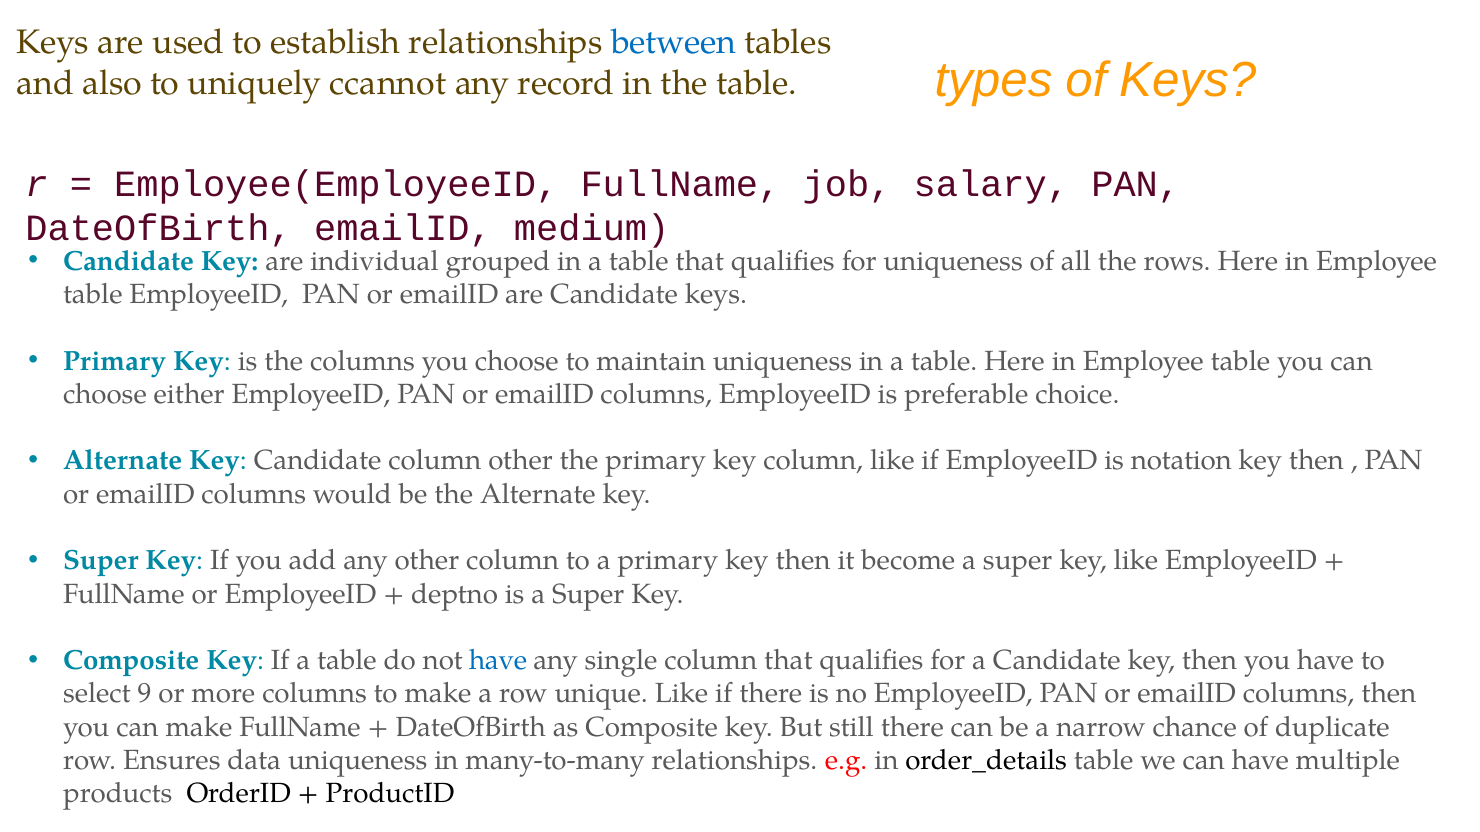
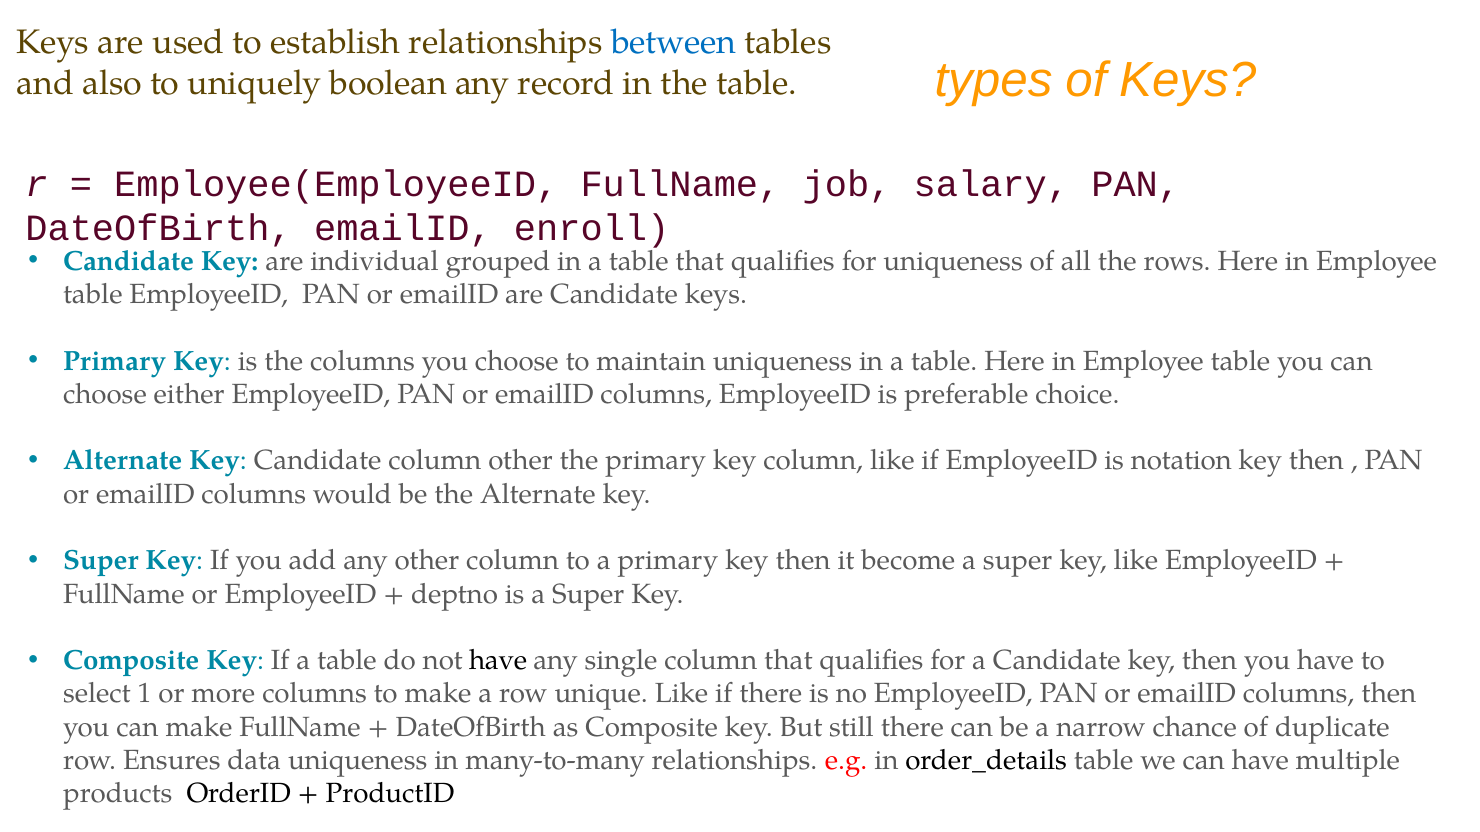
ccannot: ccannot -> boolean
medium: medium -> enroll
have at (498, 661) colour: blue -> black
9: 9 -> 1
